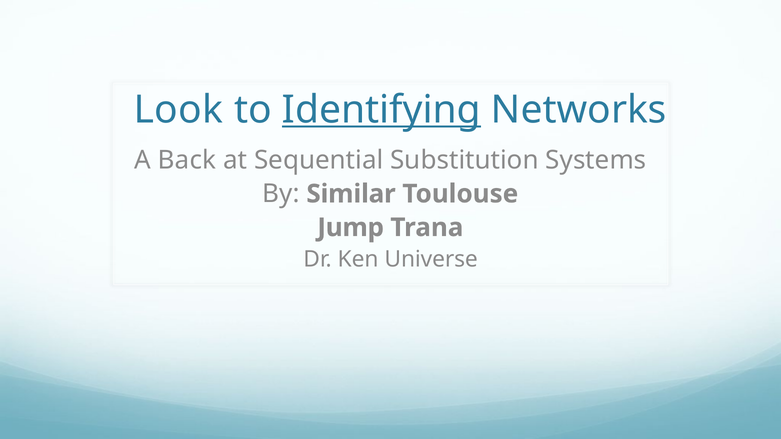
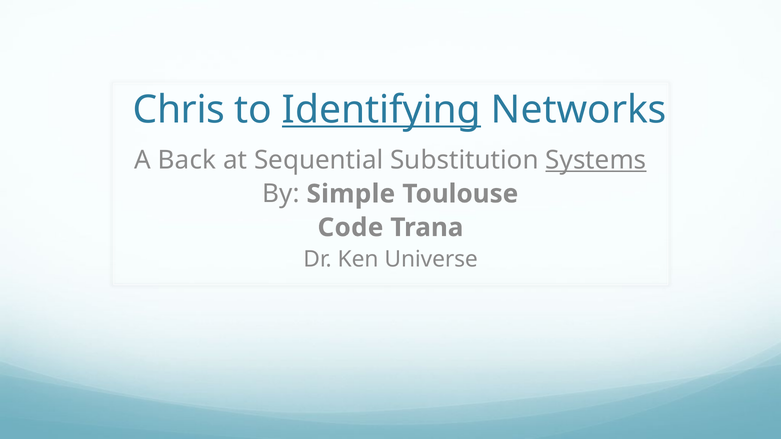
Look: Look -> Chris
Systems underline: none -> present
Similar: Similar -> Simple
Jump: Jump -> Code
